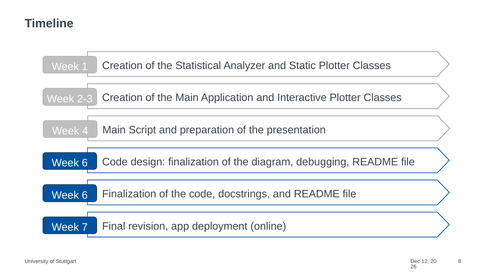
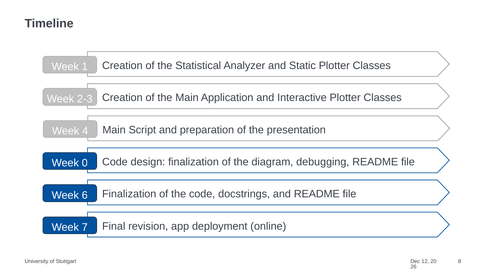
6 at (85, 163): 6 -> 0
